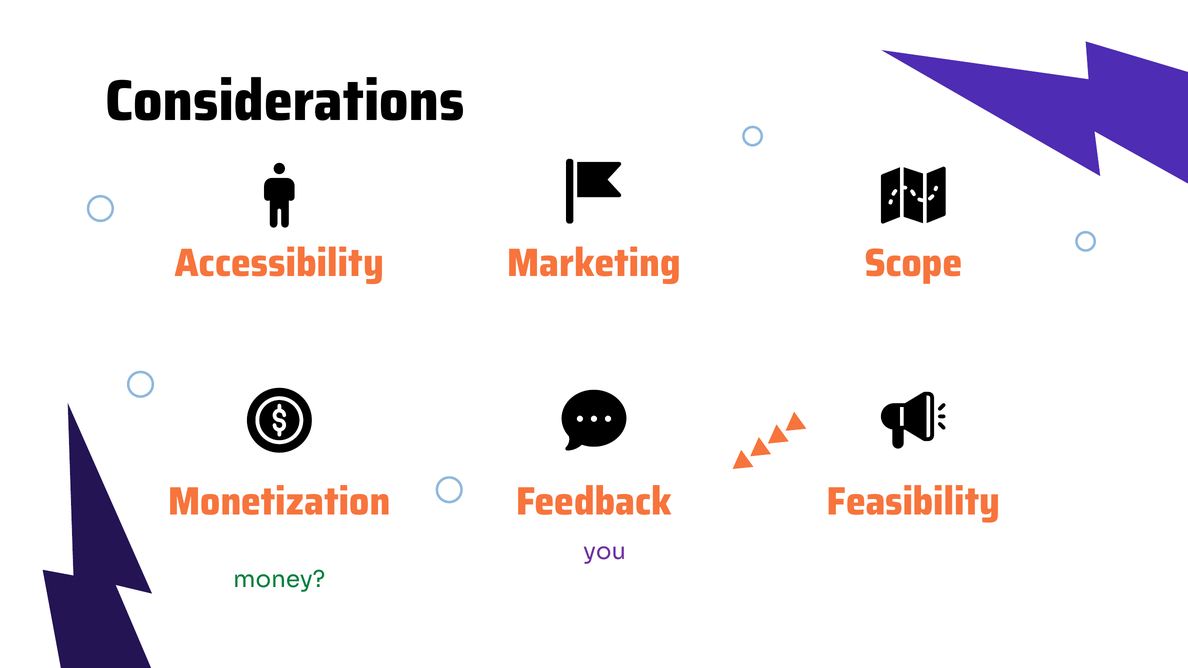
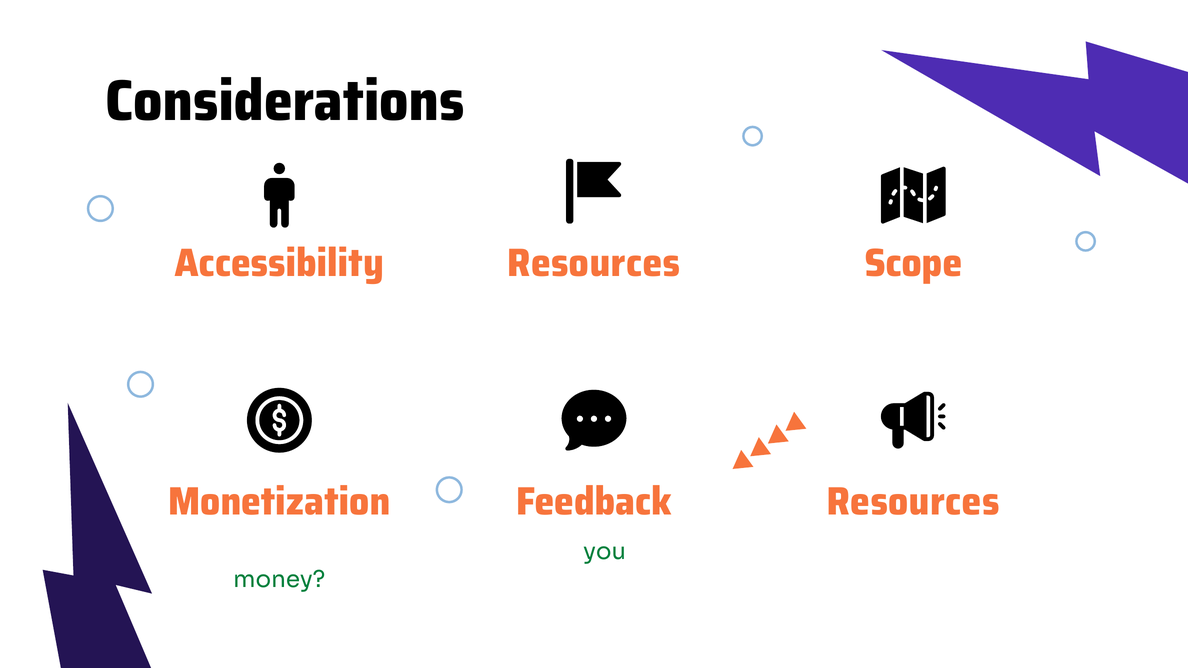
Accessibility Marketing: Marketing -> Resources
Feasibility at (913, 502): Feasibility -> Resources
you at (605, 552) colour: purple -> green
